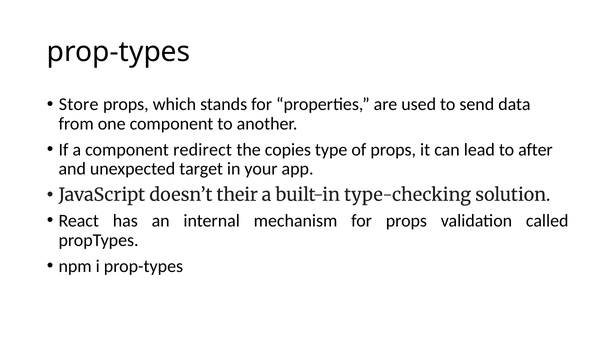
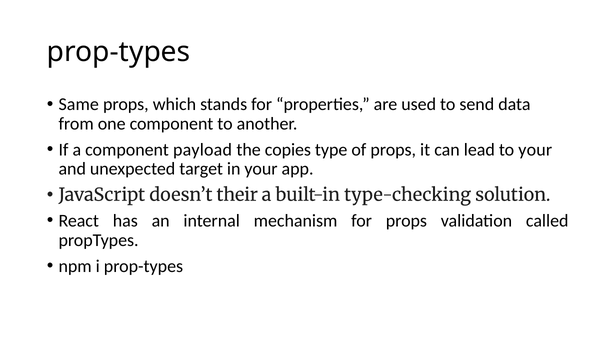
Store: Store -> Same
redirect: redirect -> payload
to after: after -> your
